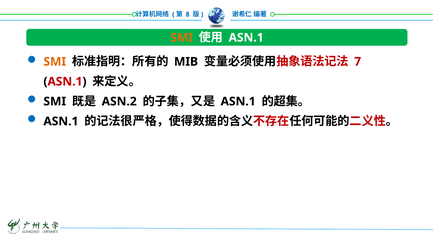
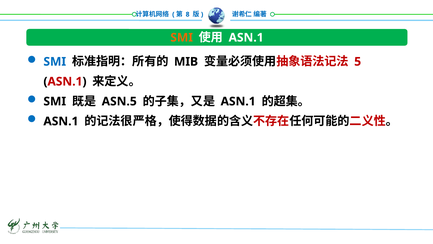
SMI at (55, 62) colour: orange -> blue
7: 7 -> 5
ASN.2: ASN.2 -> ASN.5
